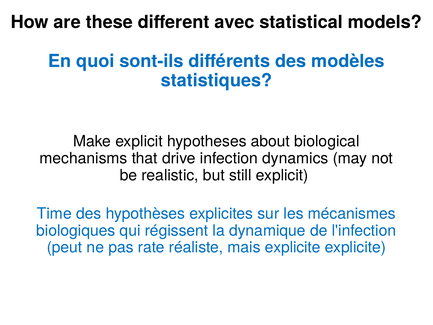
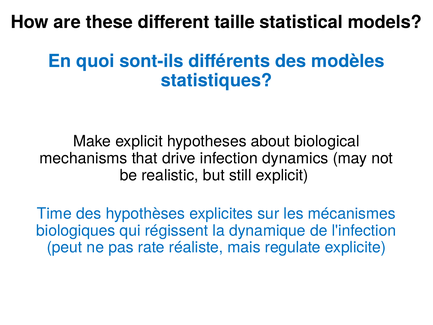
avec: avec -> taille
mais explicite: explicite -> regulate
